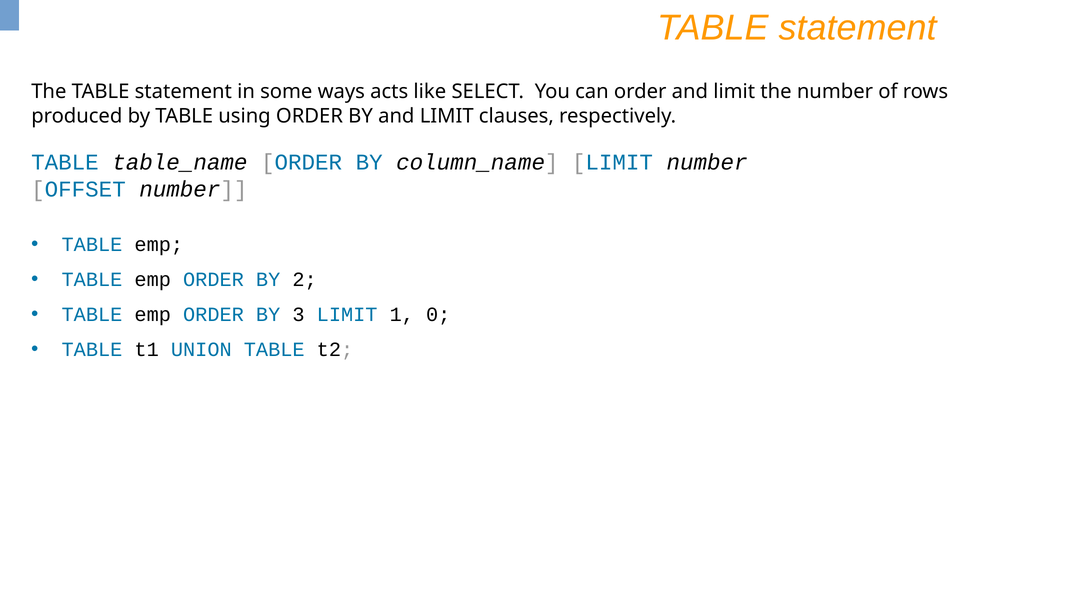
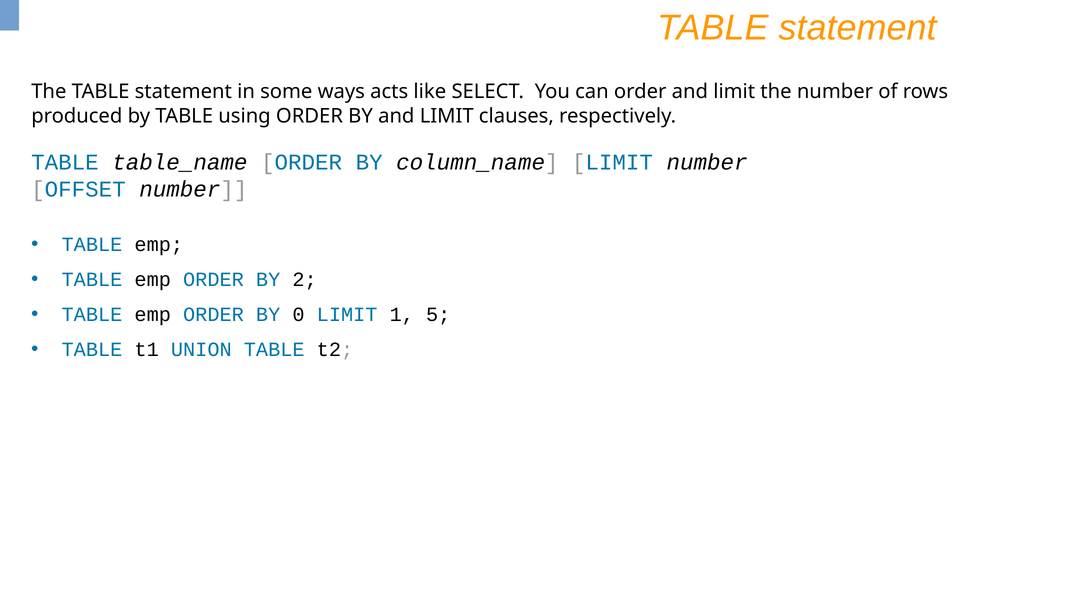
3: 3 -> 0
0: 0 -> 5
